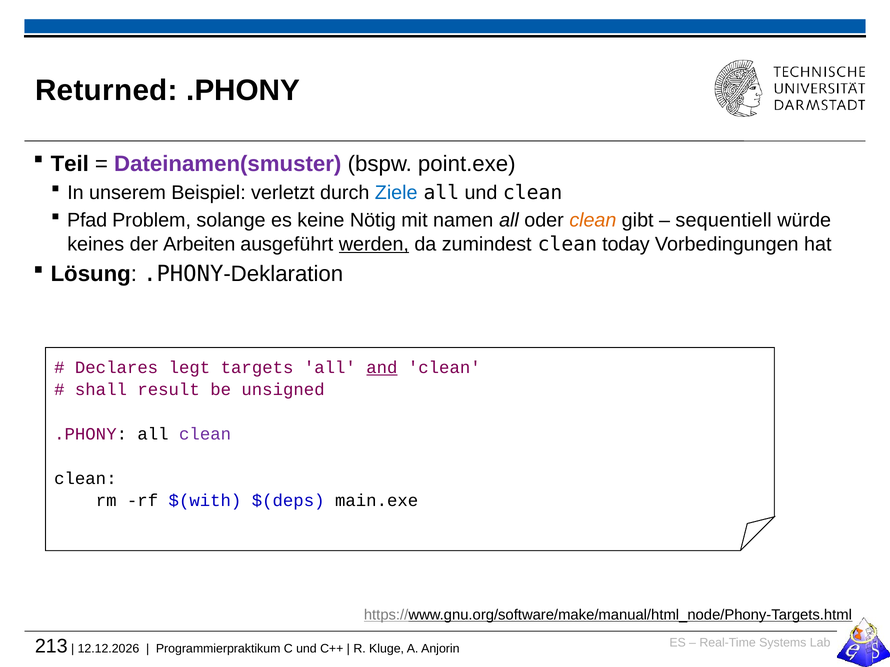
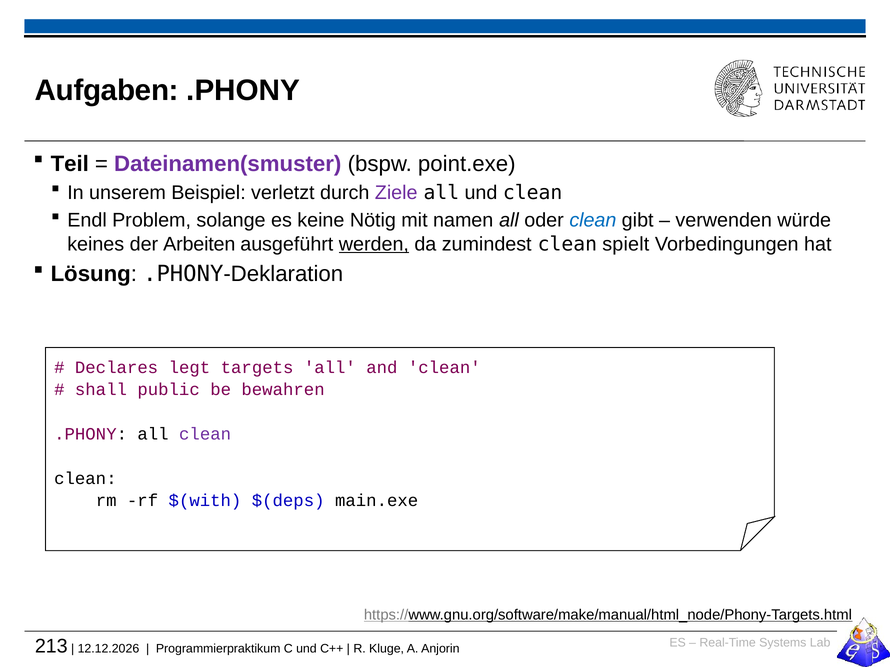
Returned: Returned -> Aufgaben
Ziele colour: blue -> purple
Pfad: Pfad -> Endl
clean at (593, 220) colour: orange -> blue
sequentiell: sequentiell -> verwenden
today: today -> spielt
and underline: present -> none
result: result -> public
unsigned: unsigned -> bewahren
